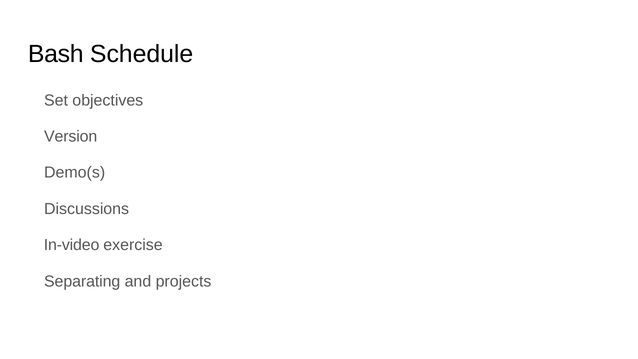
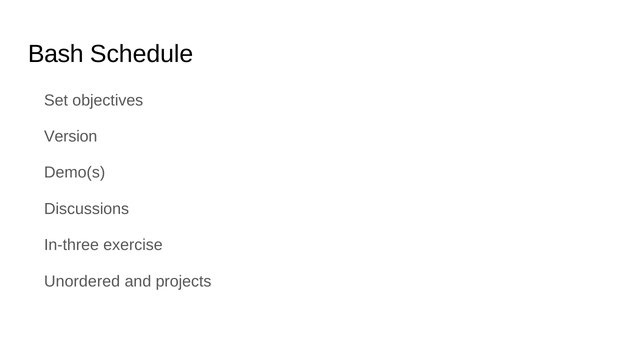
In-video: In-video -> In-three
Separating: Separating -> Unordered
